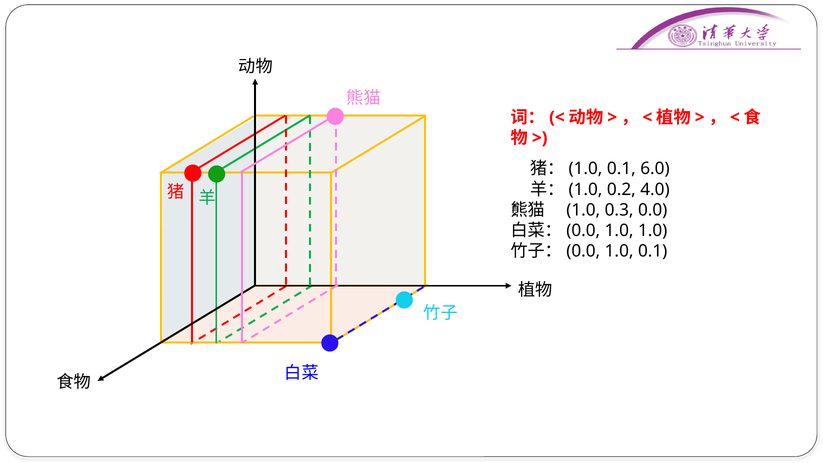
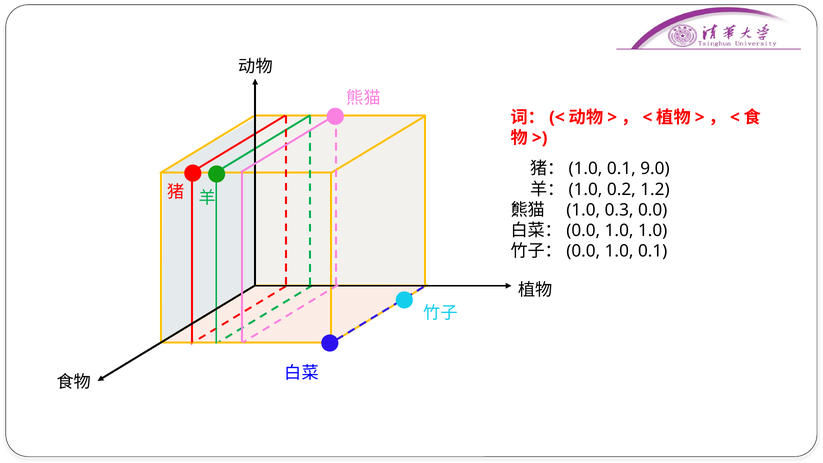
6.0: 6.0 -> 9.0
4.0: 4.0 -> 1.2
